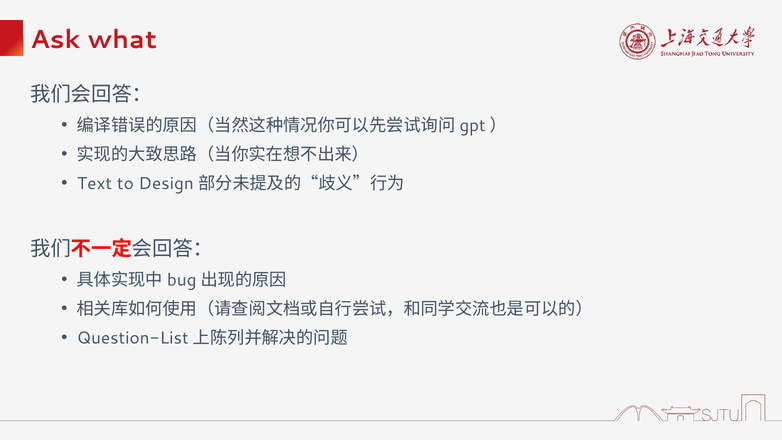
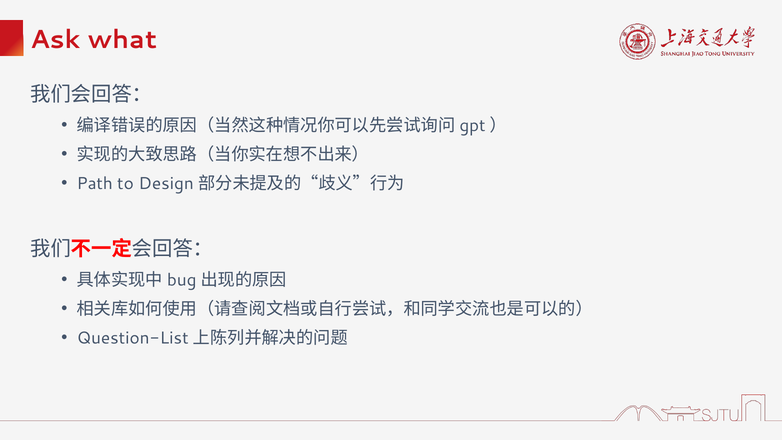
Text: Text -> Path
